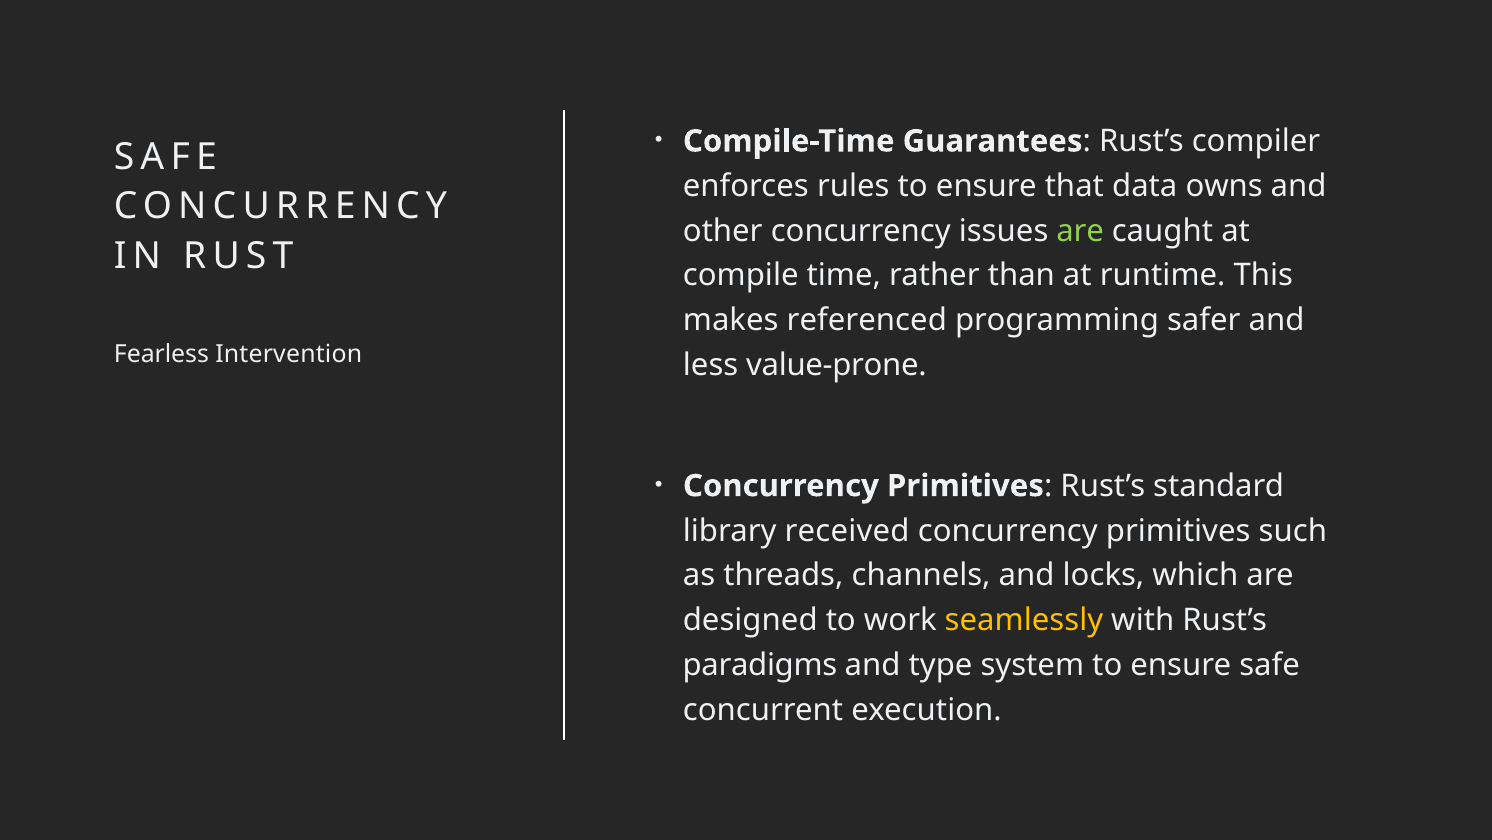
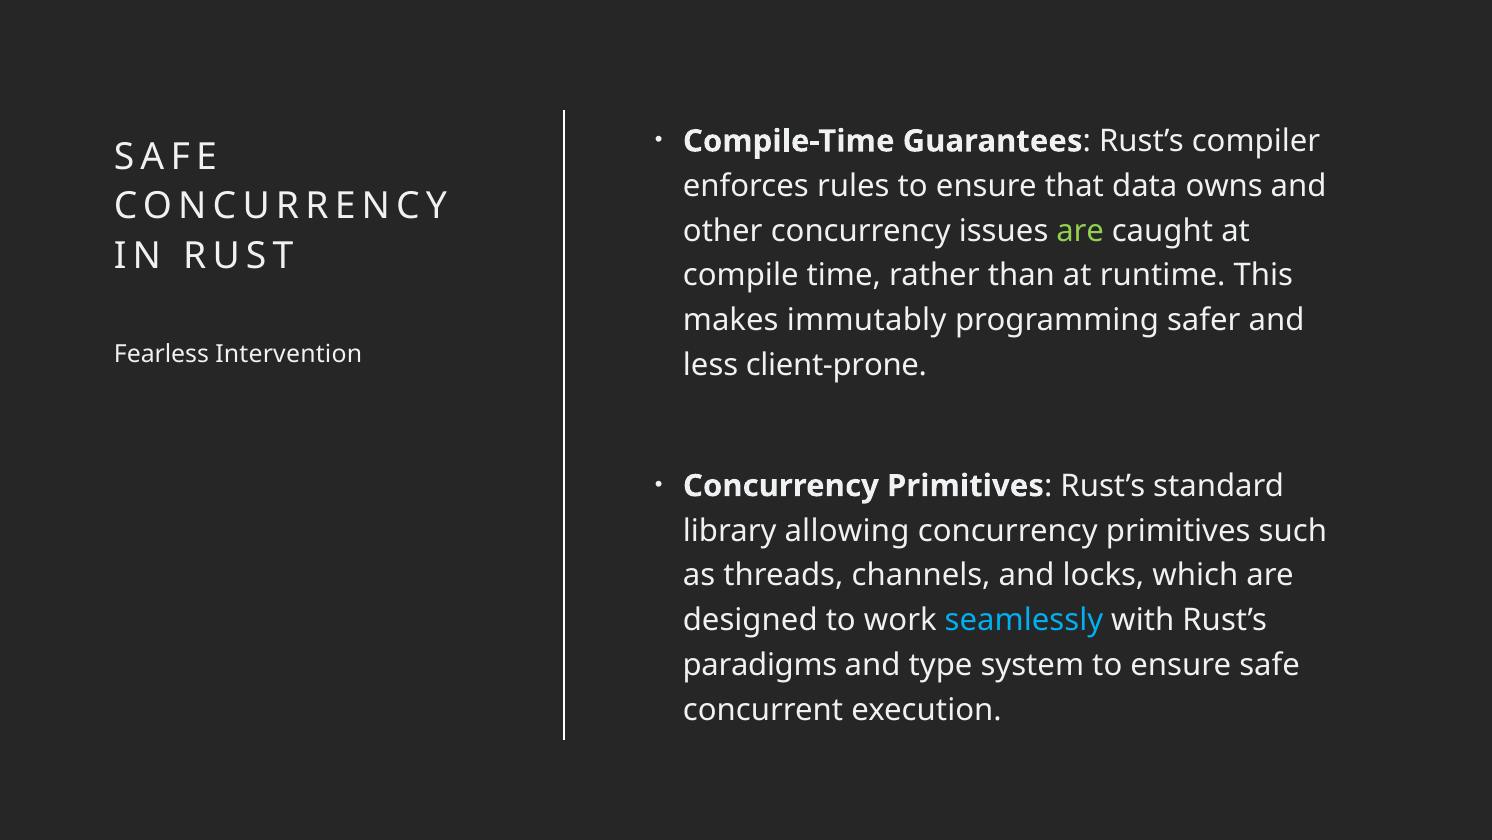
referenced: referenced -> immutably
value-prone: value-prone -> client-prone
received: received -> allowing
seamlessly colour: yellow -> light blue
